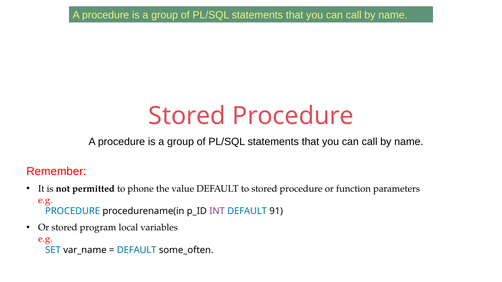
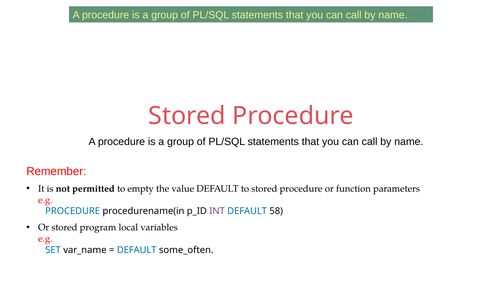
phone: phone -> empty
91: 91 -> 58
